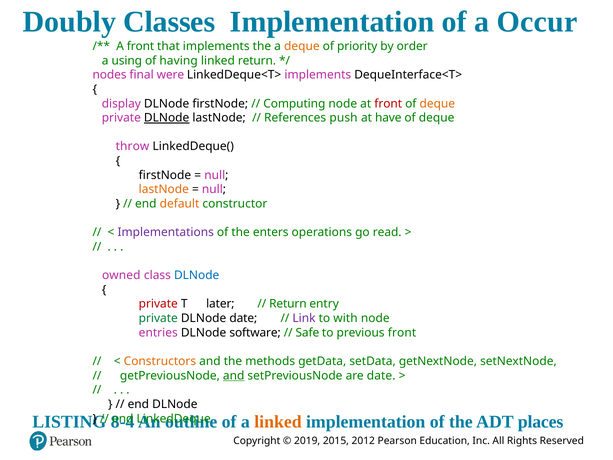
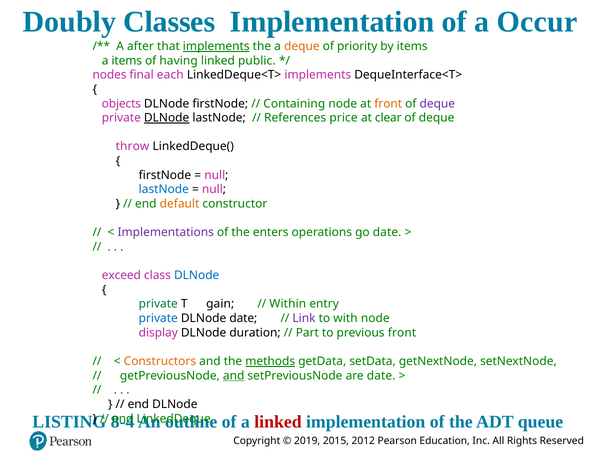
A front: front -> after
implements at (216, 46) underline: none -> present
by order: order -> items
a using: using -> items
linked return: return -> public
were: were -> each
display: display -> objects
Computing: Computing -> Containing
front at (388, 104) colour: red -> orange
deque at (437, 104) colour: orange -> purple
push: push -> price
have: have -> clear
lastNode at (164, 189) colour: orange -> blue
go read: read -> date
owned: owned -> exceed
private at (158, 304) colour: red -> green
later: later -> gain
Return at (288, 304): Return -> Within
private at (158, 318) colour: green -> blue
entries: entries -> display
software: software -> duration
Safe: Safe -> Part
methods underline: none -> present
linked at (278, 421) colour: orange -> red
places: places -> queue
